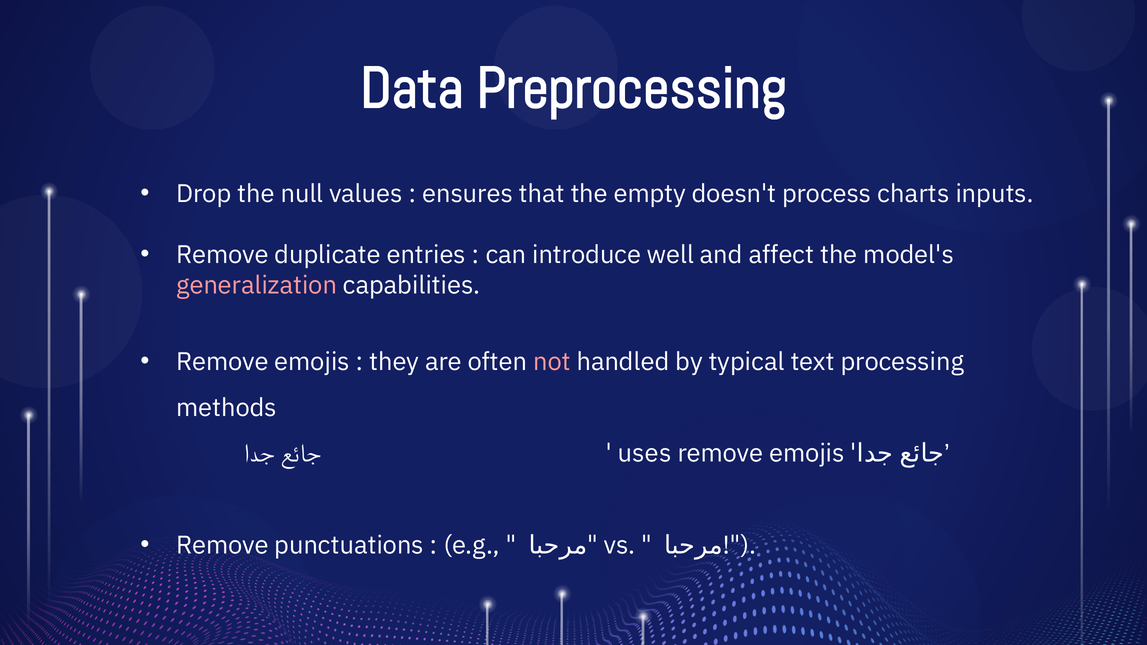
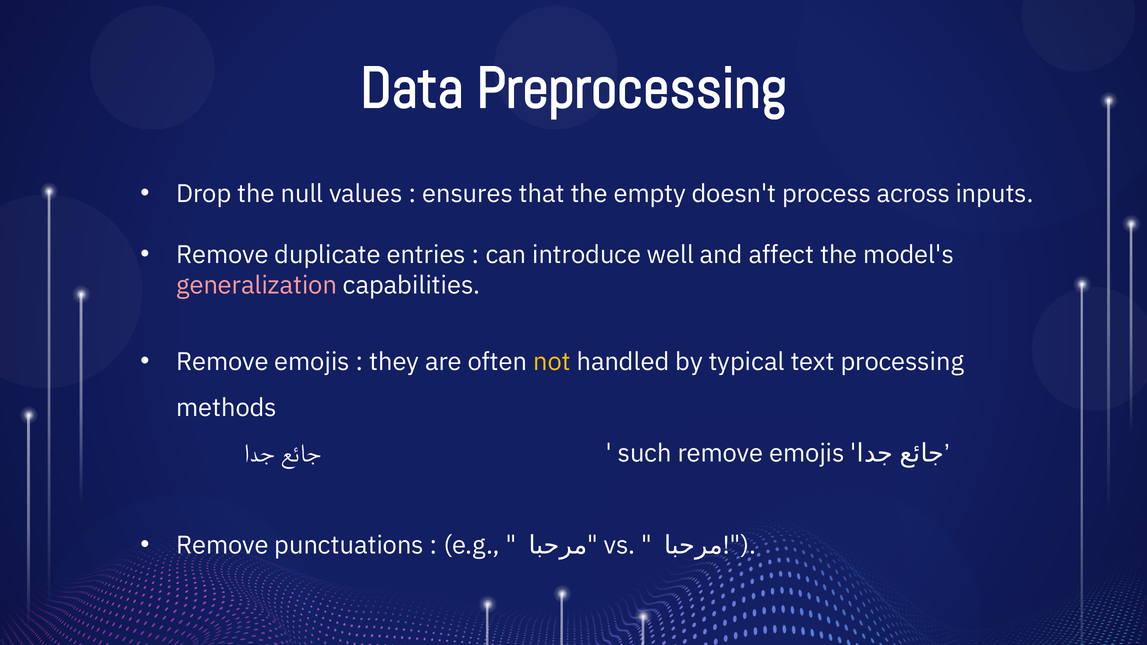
charts: charts -> across
not colour: pink -> yellow
uses: uses -> such
